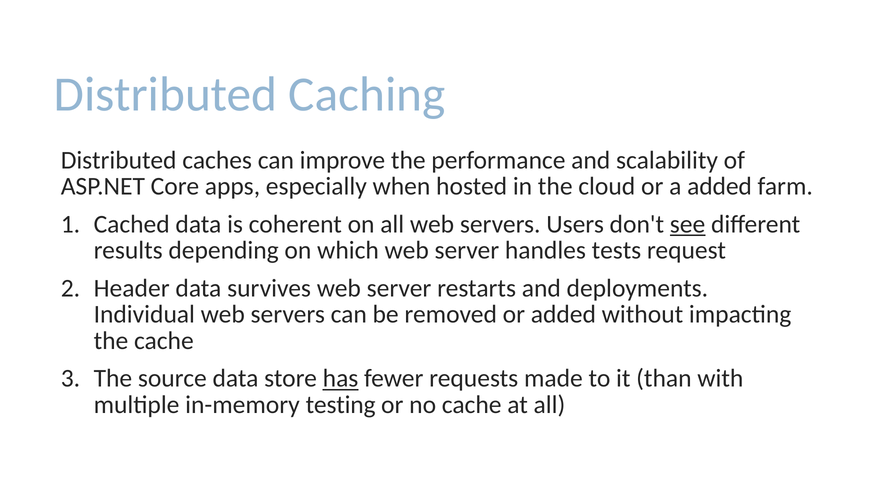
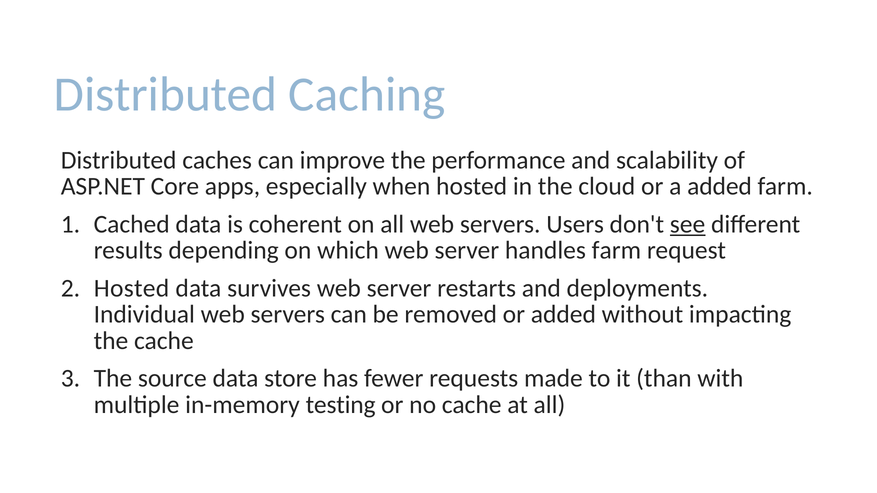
handles tests: tests -> farm
Header at (132, 289): Header -> Hosted
has underline: present -> none
